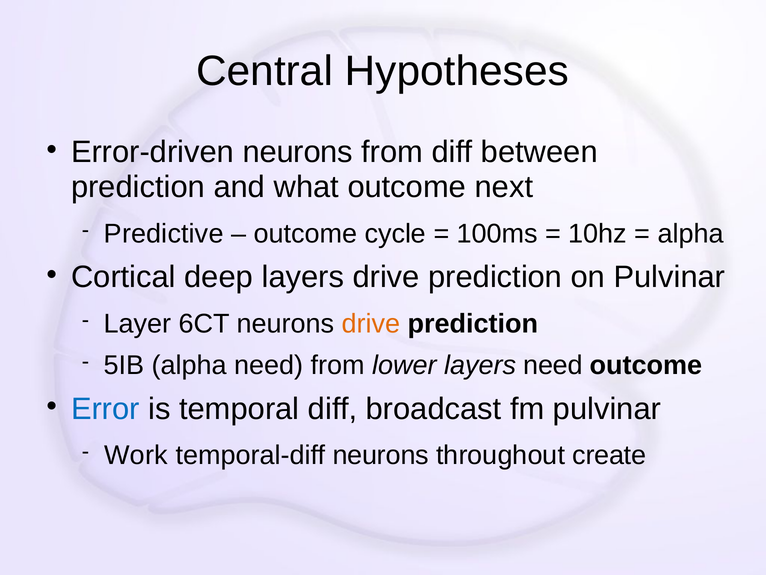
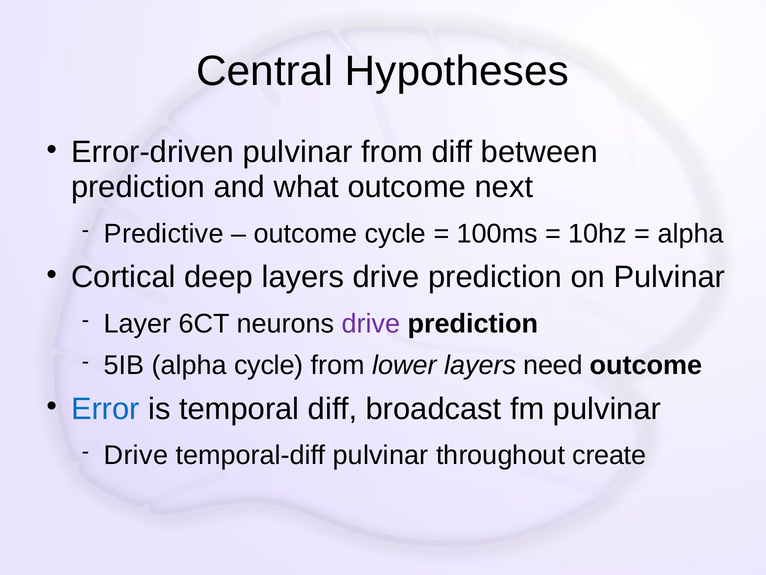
Error-driven neurons: neurons -> pulvinar
drive at (371, 324) colour: orange -> purple
alpha need: need -> cycle
Work at (136, 455): Work -> Drive
temporal-diff neurons: neurons -> pulvinar
